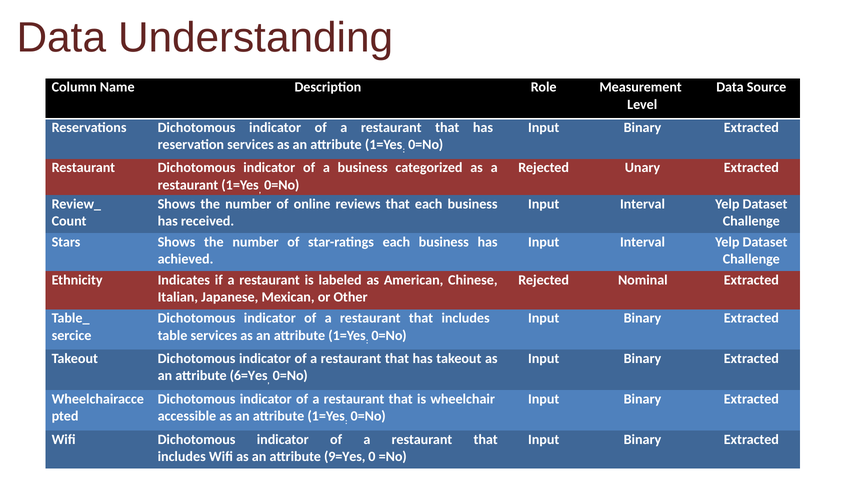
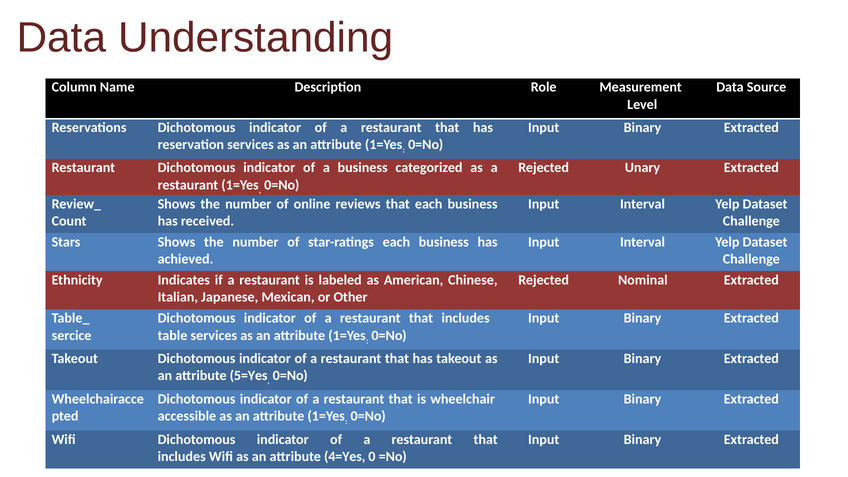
6=Yes: 6=Yes -> 5=Yes
9=Yes: 9=Yes -> 4=Yes
